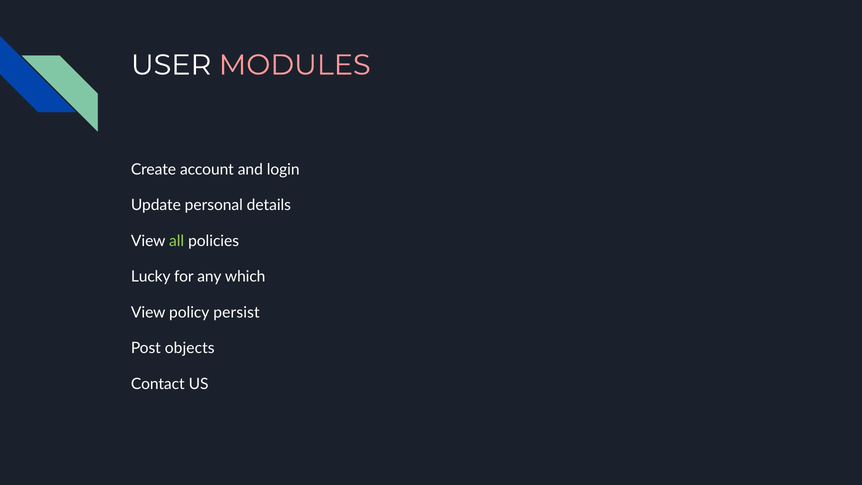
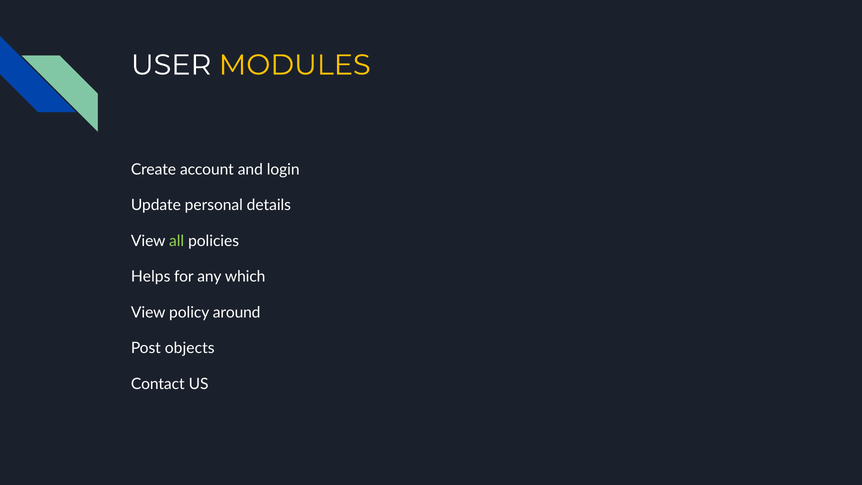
MODULES colour: pink -> yellow
Lucky: Lucky -> Helps
persist: persist -> around
